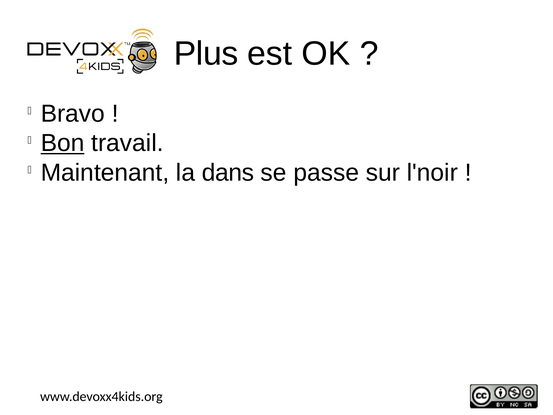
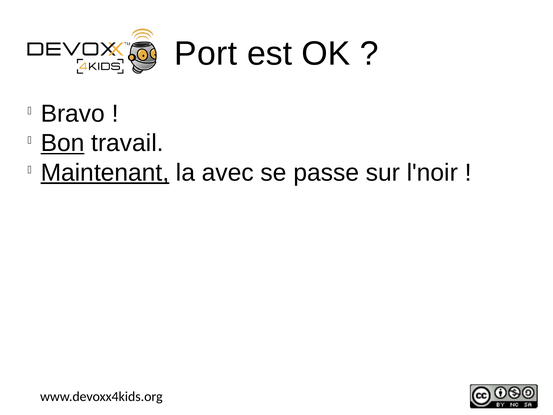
Plus: Plus -> Port
Maintenant underline: none -> present
dans: dans -> avec
